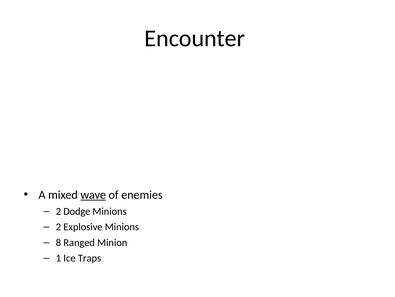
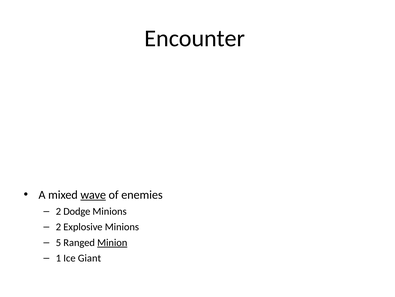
8: 8 -> 5
Minion underline: none -> present
Traps: Traps -> Giant
